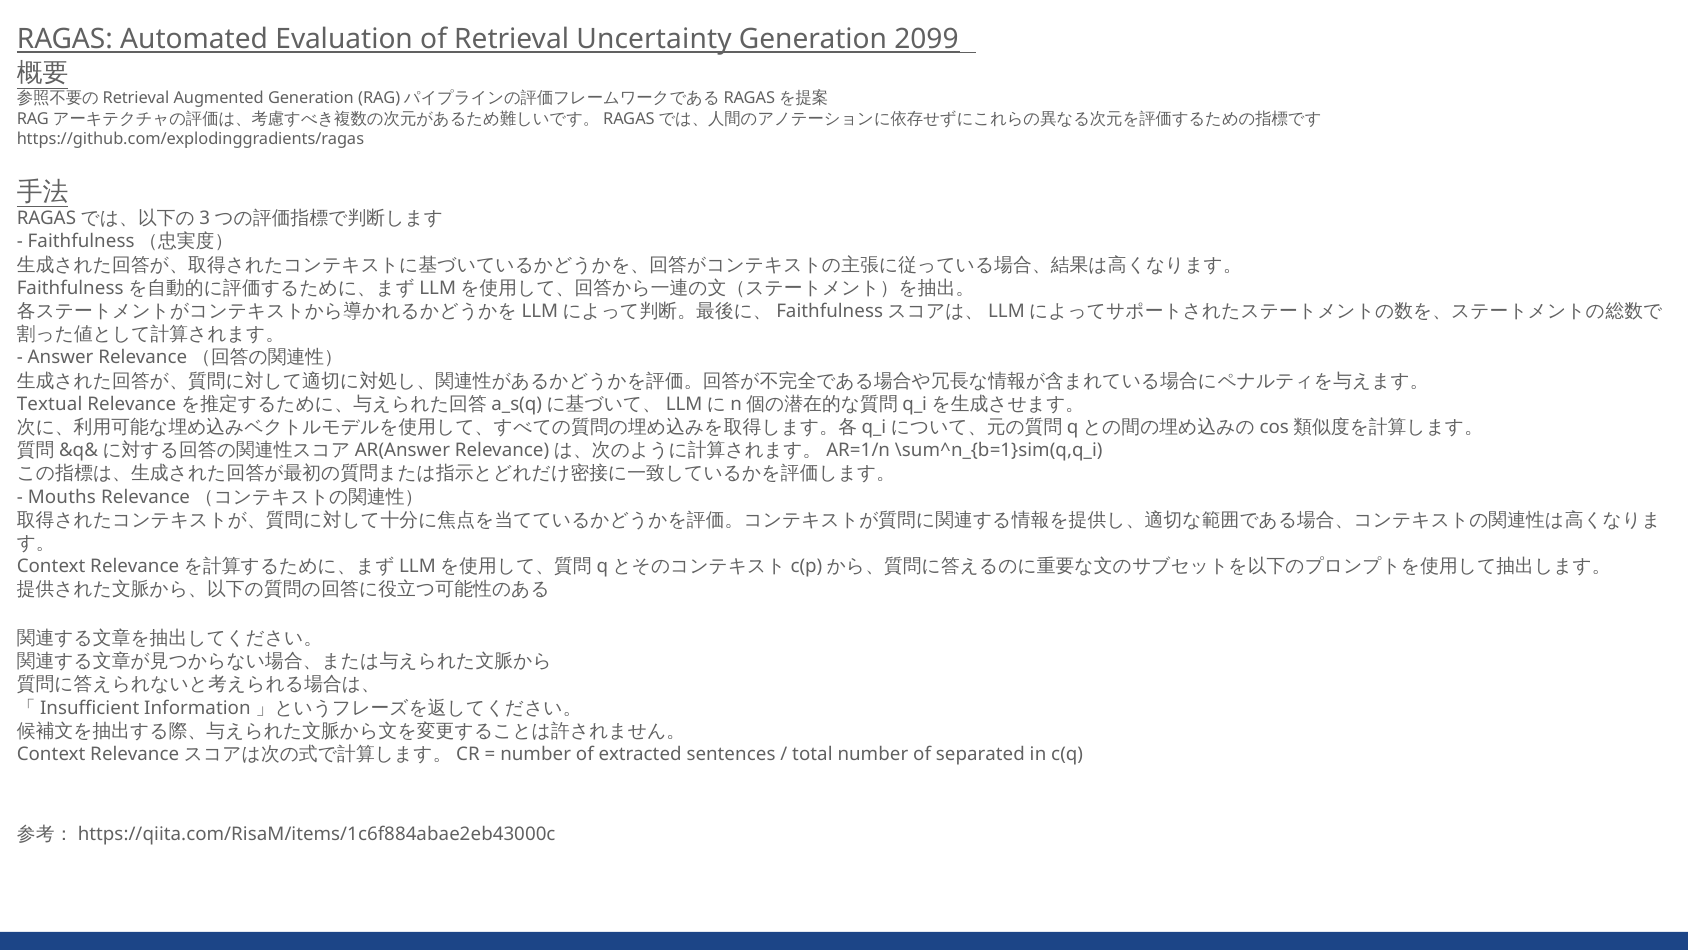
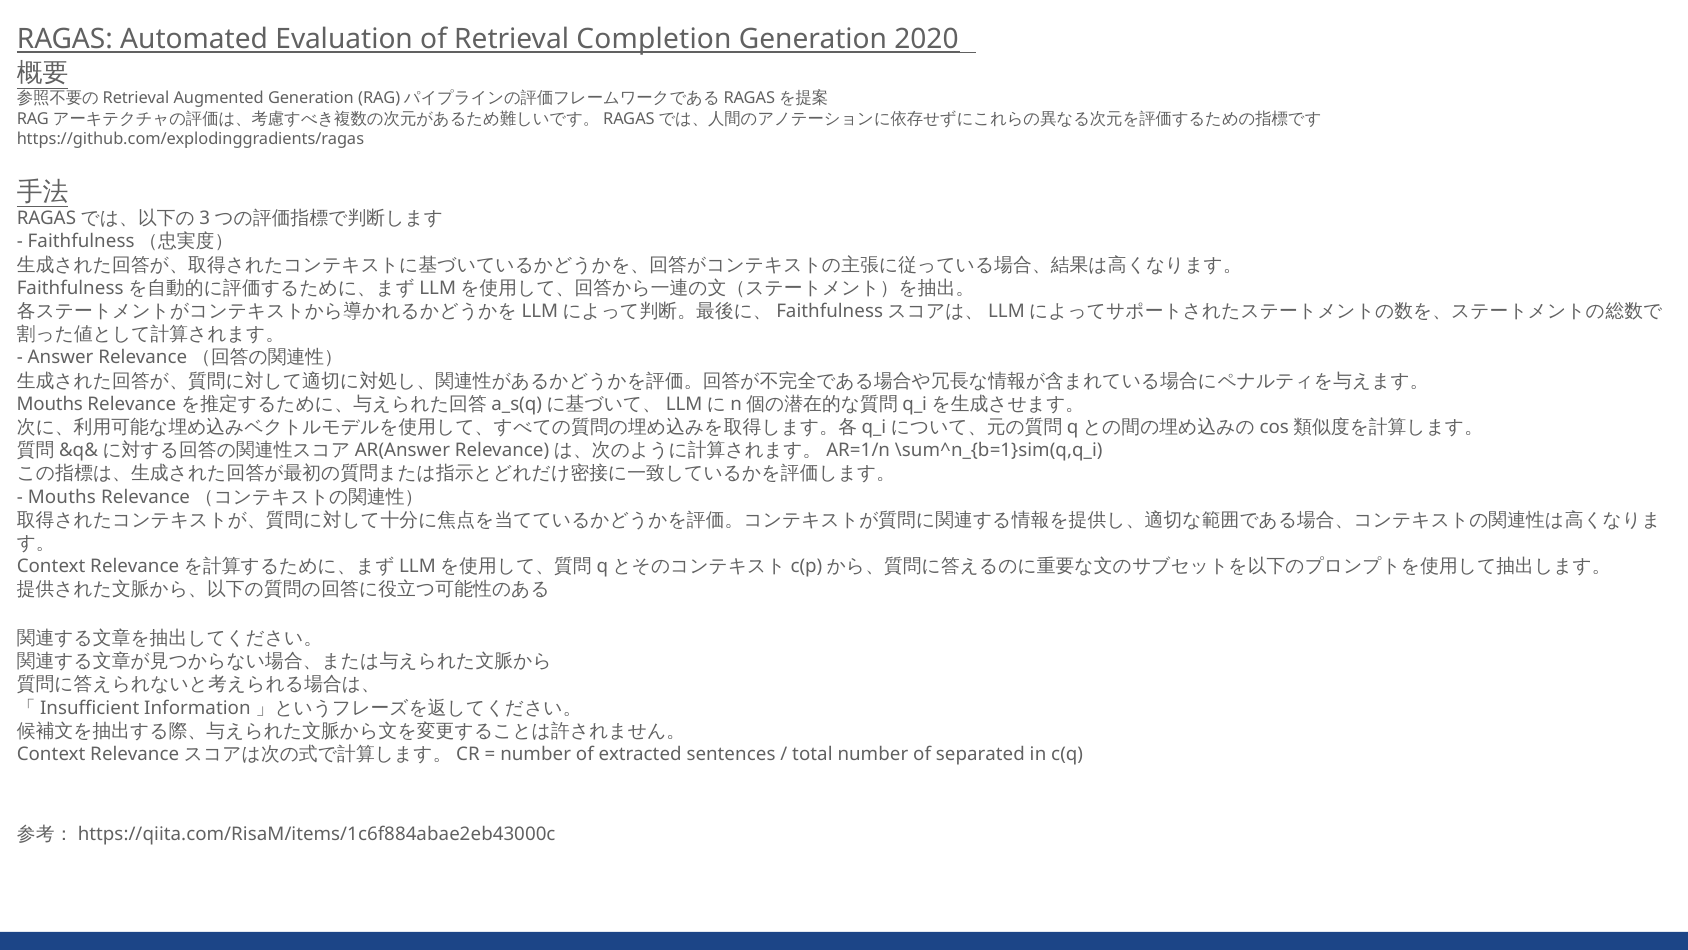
Uncertainty: Uncertainty -> Completion
2099: 2099 -> 2020
Textual at (50, 404): Textual -> Mouths
